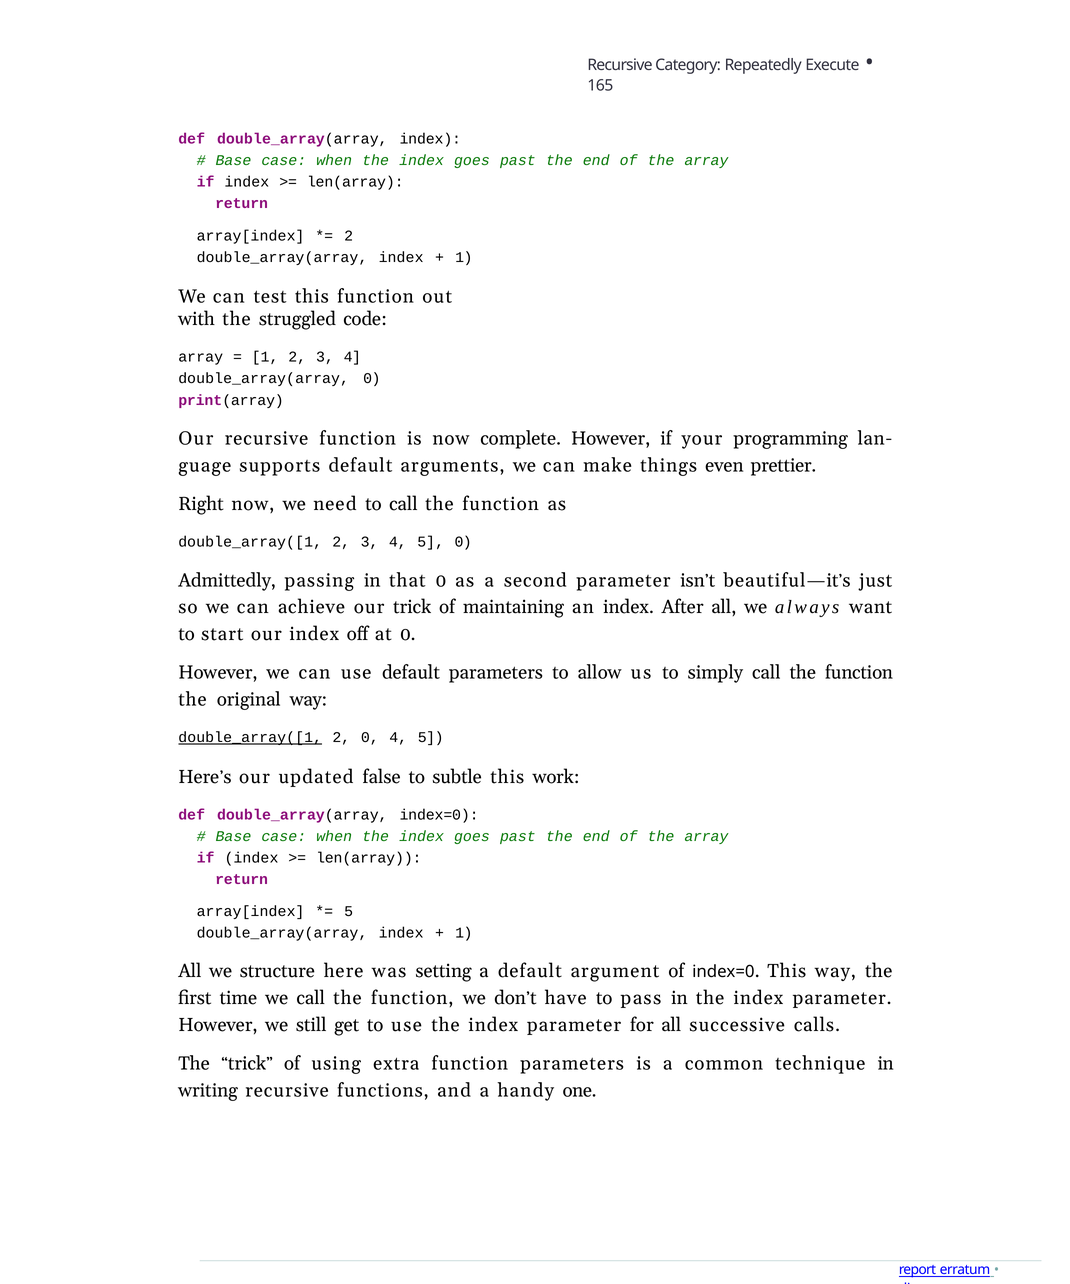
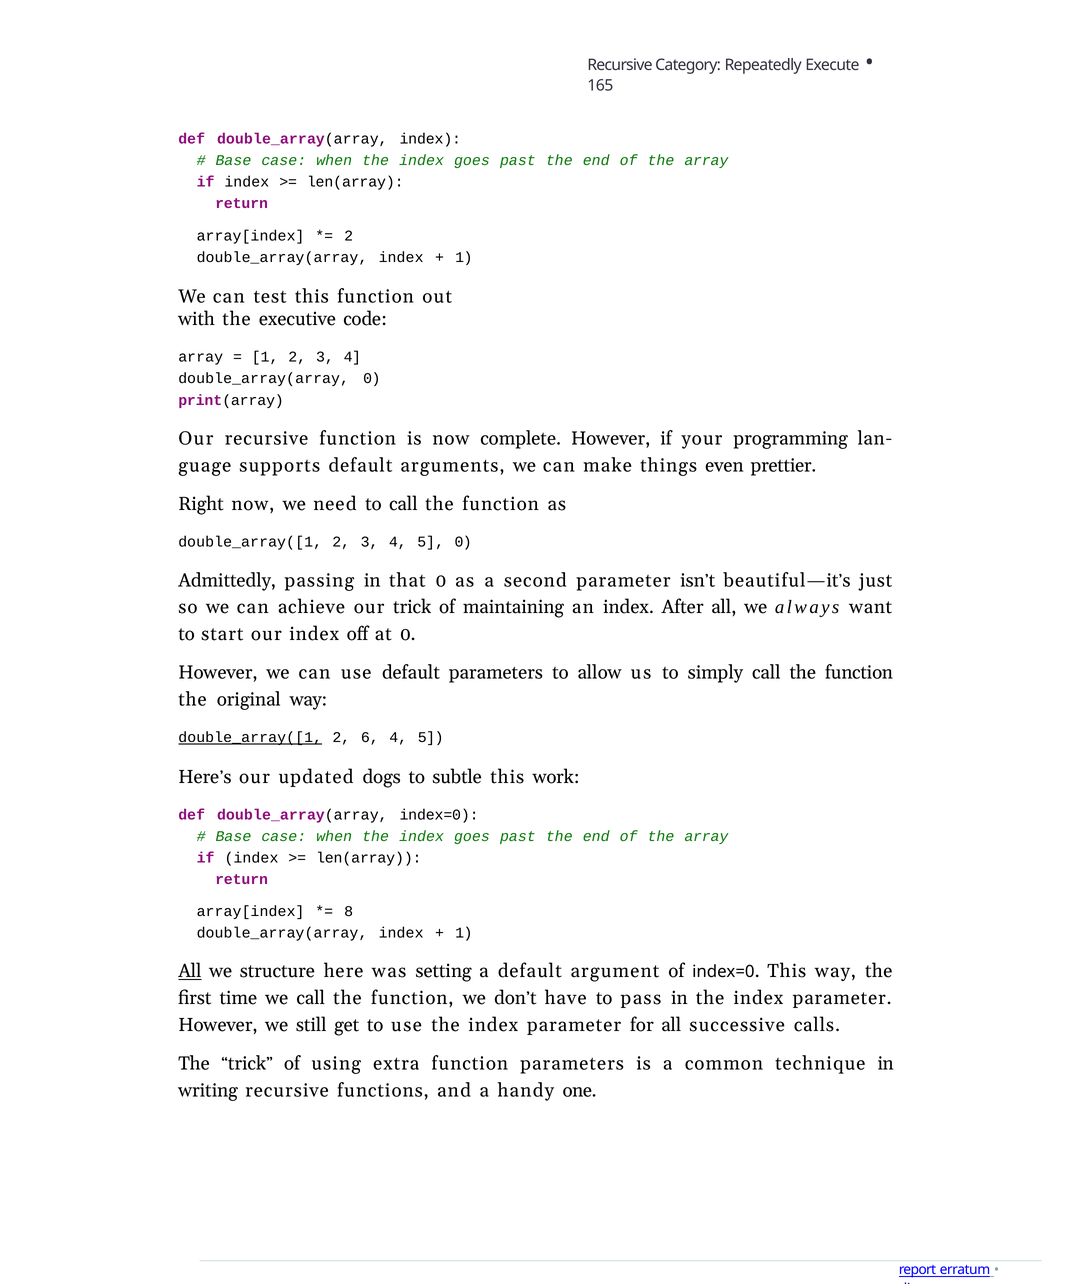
struggled: struggled -> executive
2 0: 0 -> 6
false: false -> dogs
5 at (349, 911): 5 -> 8
All at (190, 971) underline: none -> present
